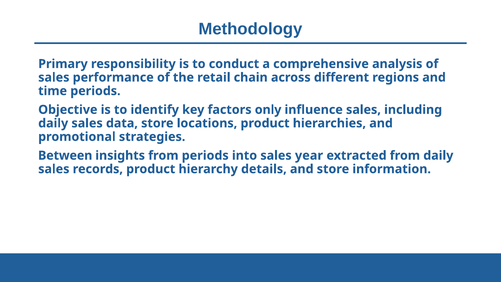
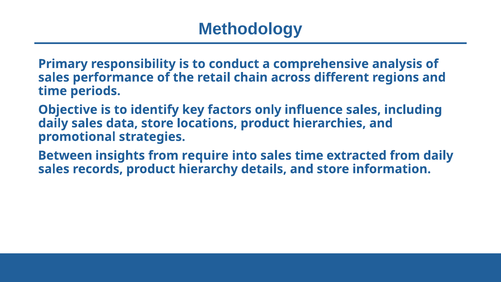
from periods: periods -> require
sales year: year -> time
